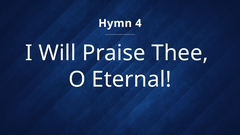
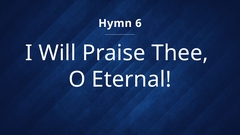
4: 4 -> 6
